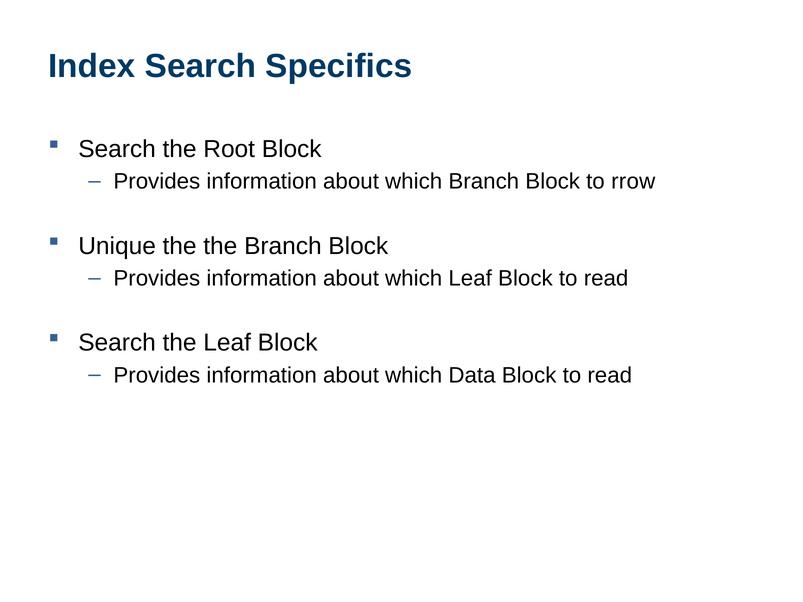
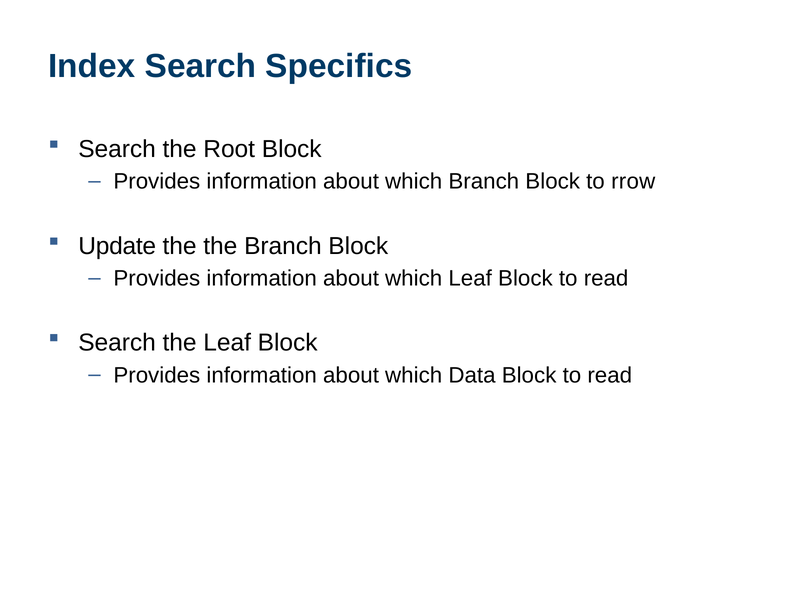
Unique: Unique -> Update
